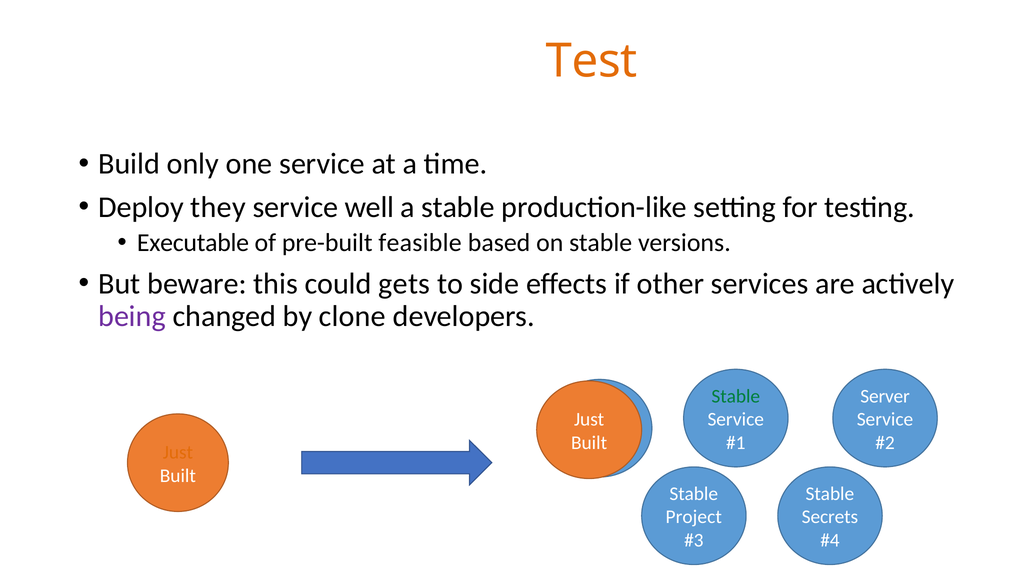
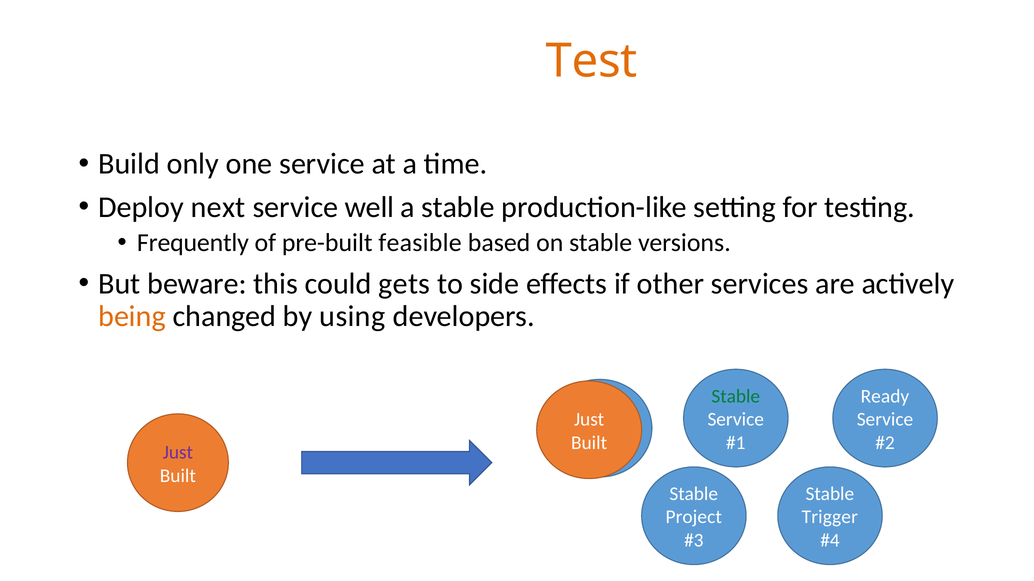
they: they -> next
Executable: Executable -> Frequently
being colour: purple -> orange
clone: clone -> using
Server: Server -> Ready
Just at (178, 453) colour: orange -> purple
Secrets: Secrets -> Trigger
